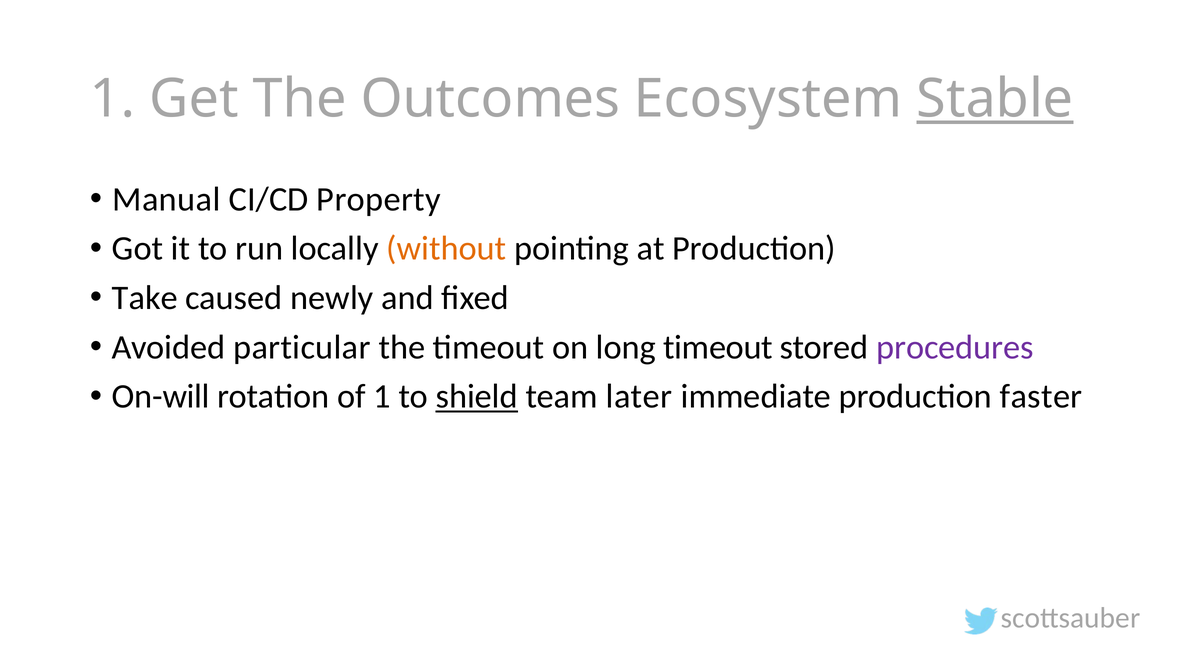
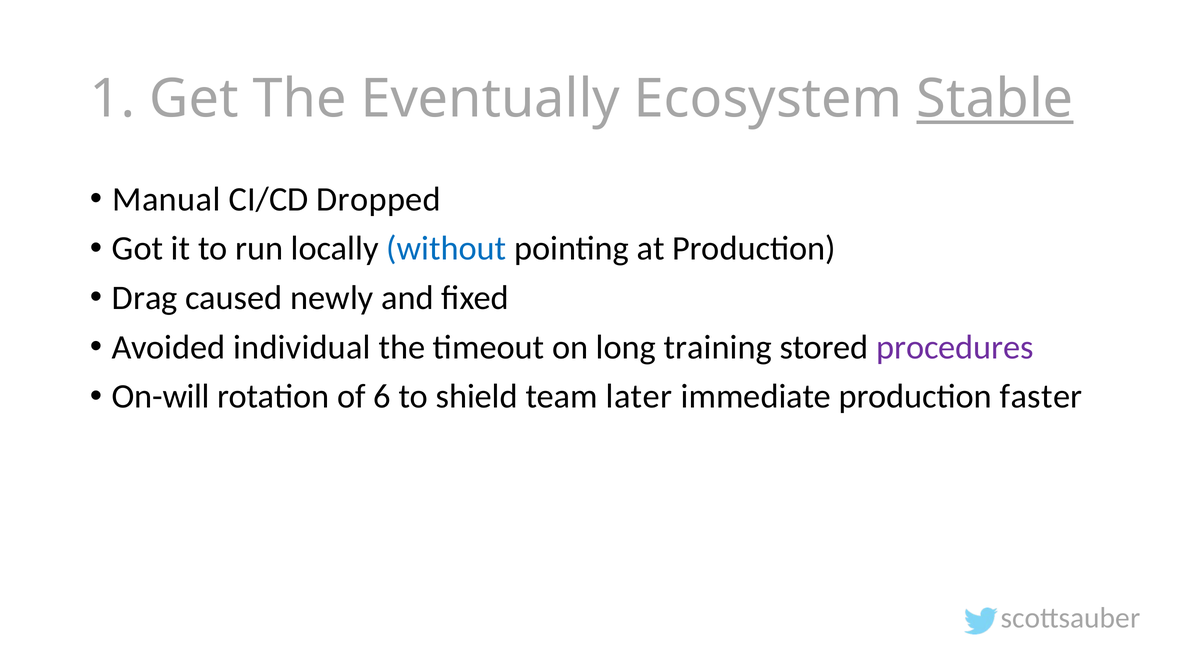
Outcomes: Outcomes -> Eventually
Property: Property -> Dropped
without colour: orange -> blue
Take: Take -> Drag
particular: particular -> individual
long timeout: timeout -> training
of 1: 1 -> 6
shield underline: present -> none
